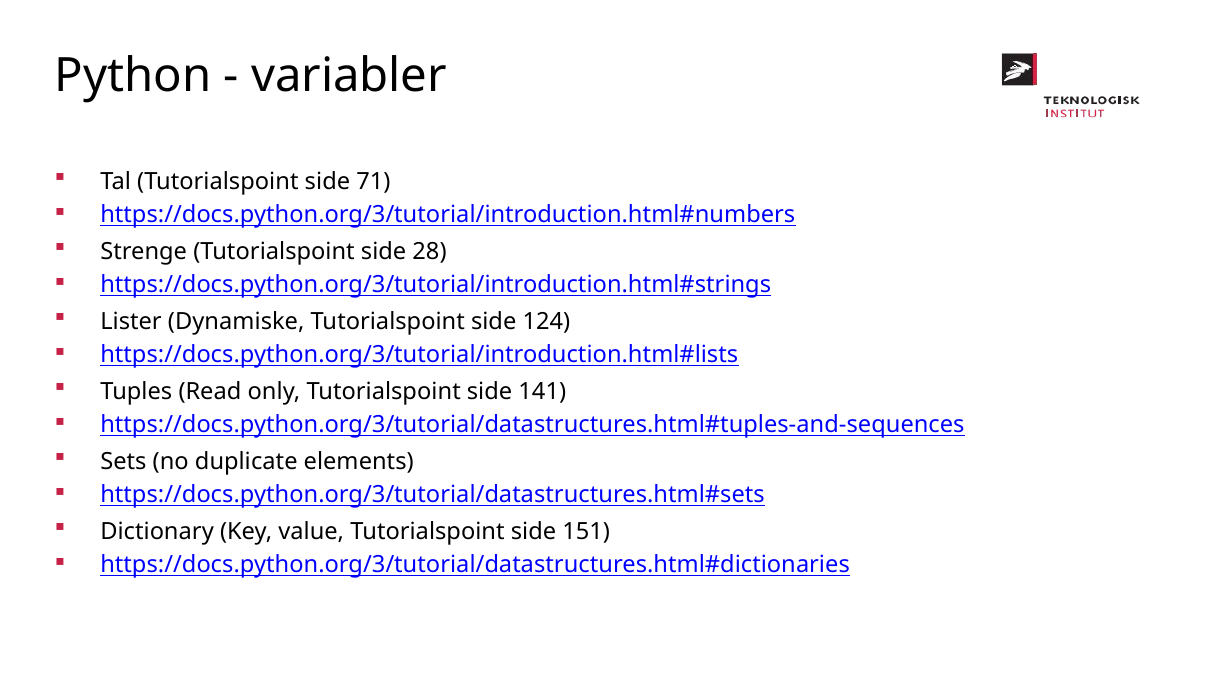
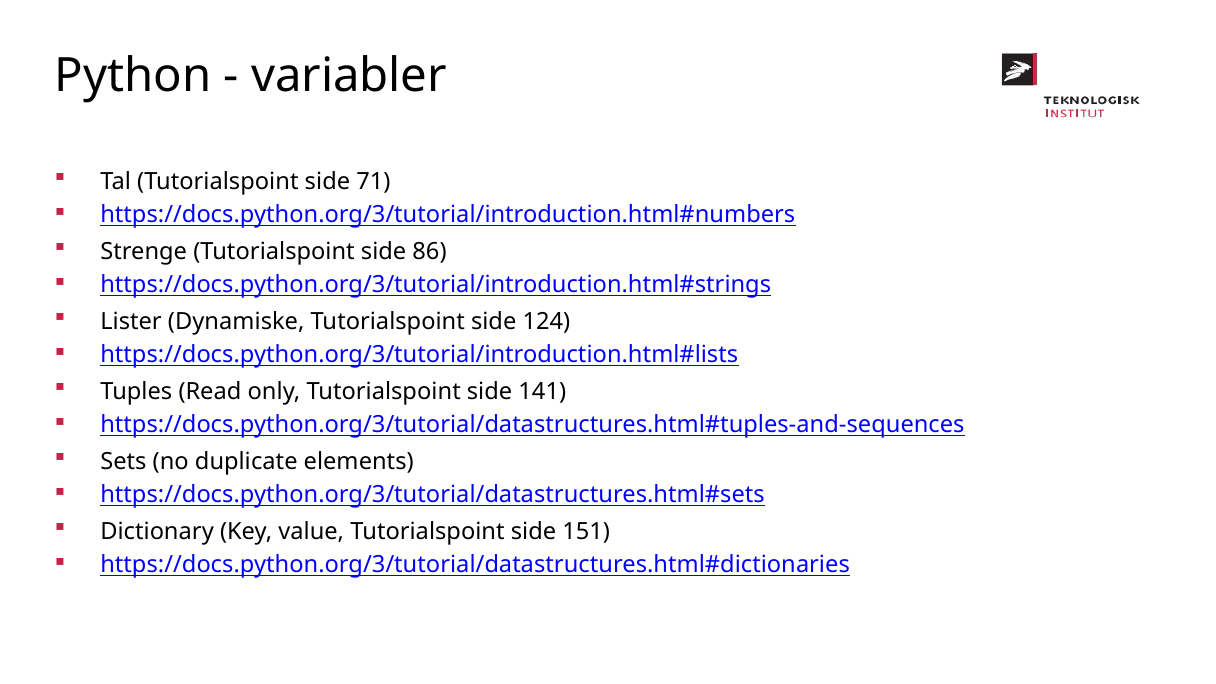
28: 28 -> 86
